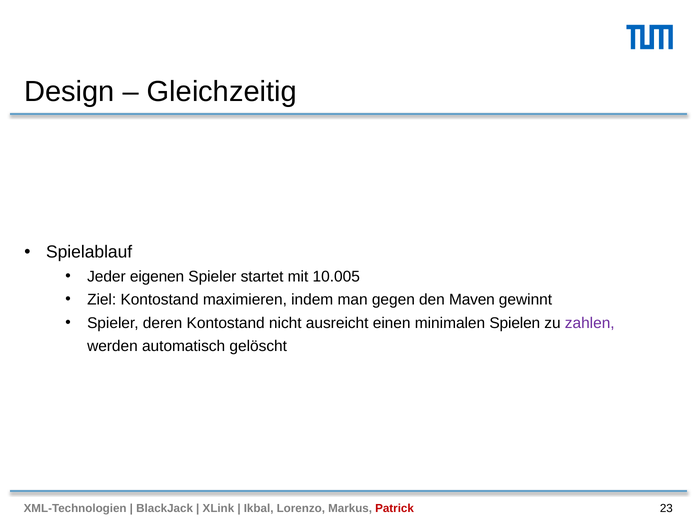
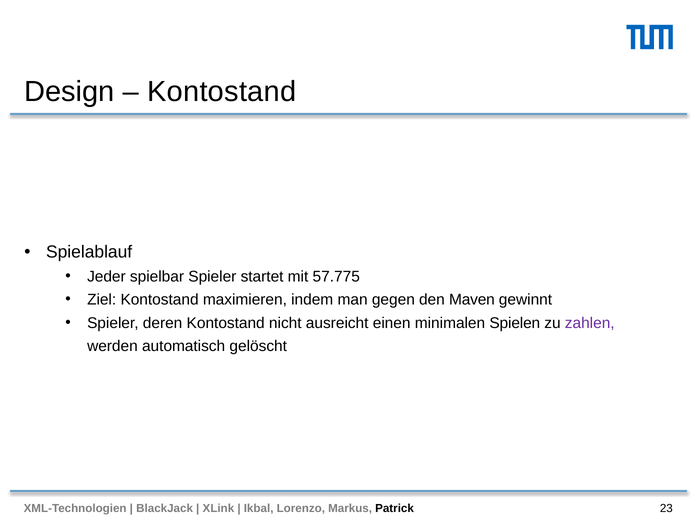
Gleichzeitig at (222, 91): Gleichzeitig -> Kontostand
eigenen: eigenen -> spielbar
10.005: 10.005 -> 57.775
Patrick colour: red -> black
